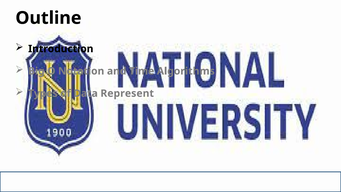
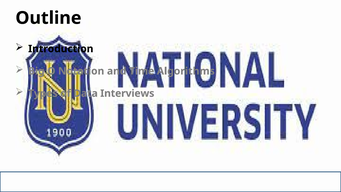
Represent: Represent -> Interviews
